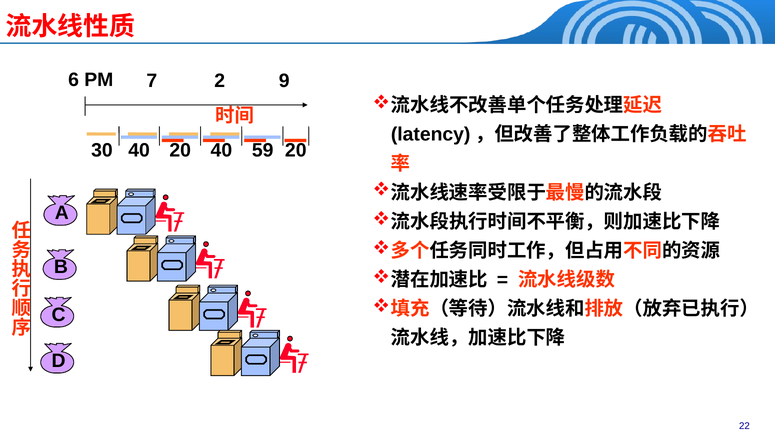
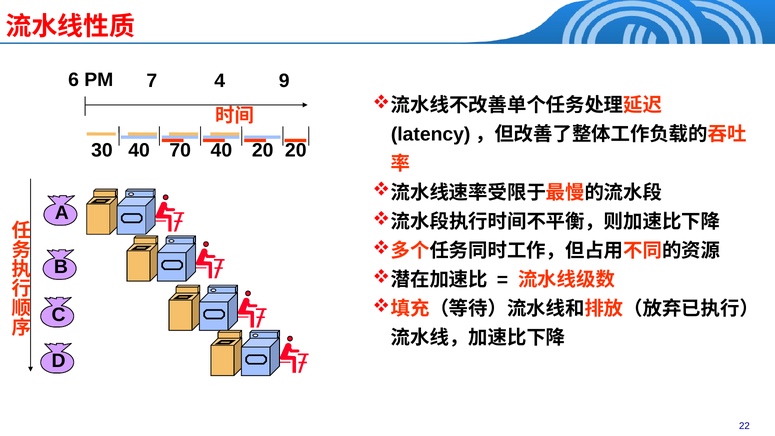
2: 2 -> 4
40 20: 20 -> 70
40 59: 59 -> 20
